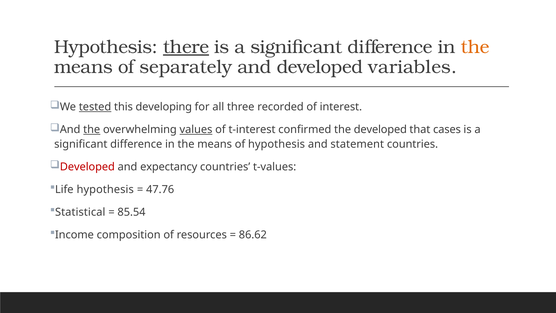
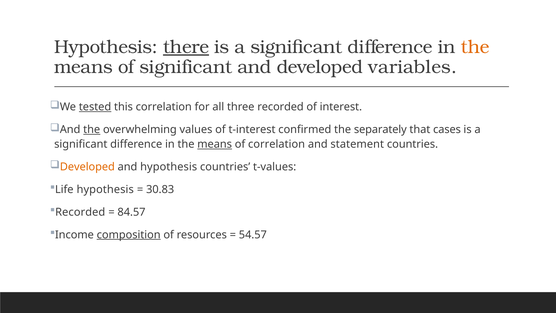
of separately: separately -> significant
this developing: developing -> correlation
values underline: present -> none
the developed: developed -> separately
means at (215, 144) underline: none -> present
of hypothesis: hypothesis -> correlation
Developed at (87, 167) colour: red -> orange
and expectancy: expectancy -> hypothesis
47.76: 47.76 -> 30.83
Statistical at (80, 212): Statistical -> Recorded
85.54: 85.54 -> 84.57
composition underline: none -> present
86.62: 86.62 -> 54.57
